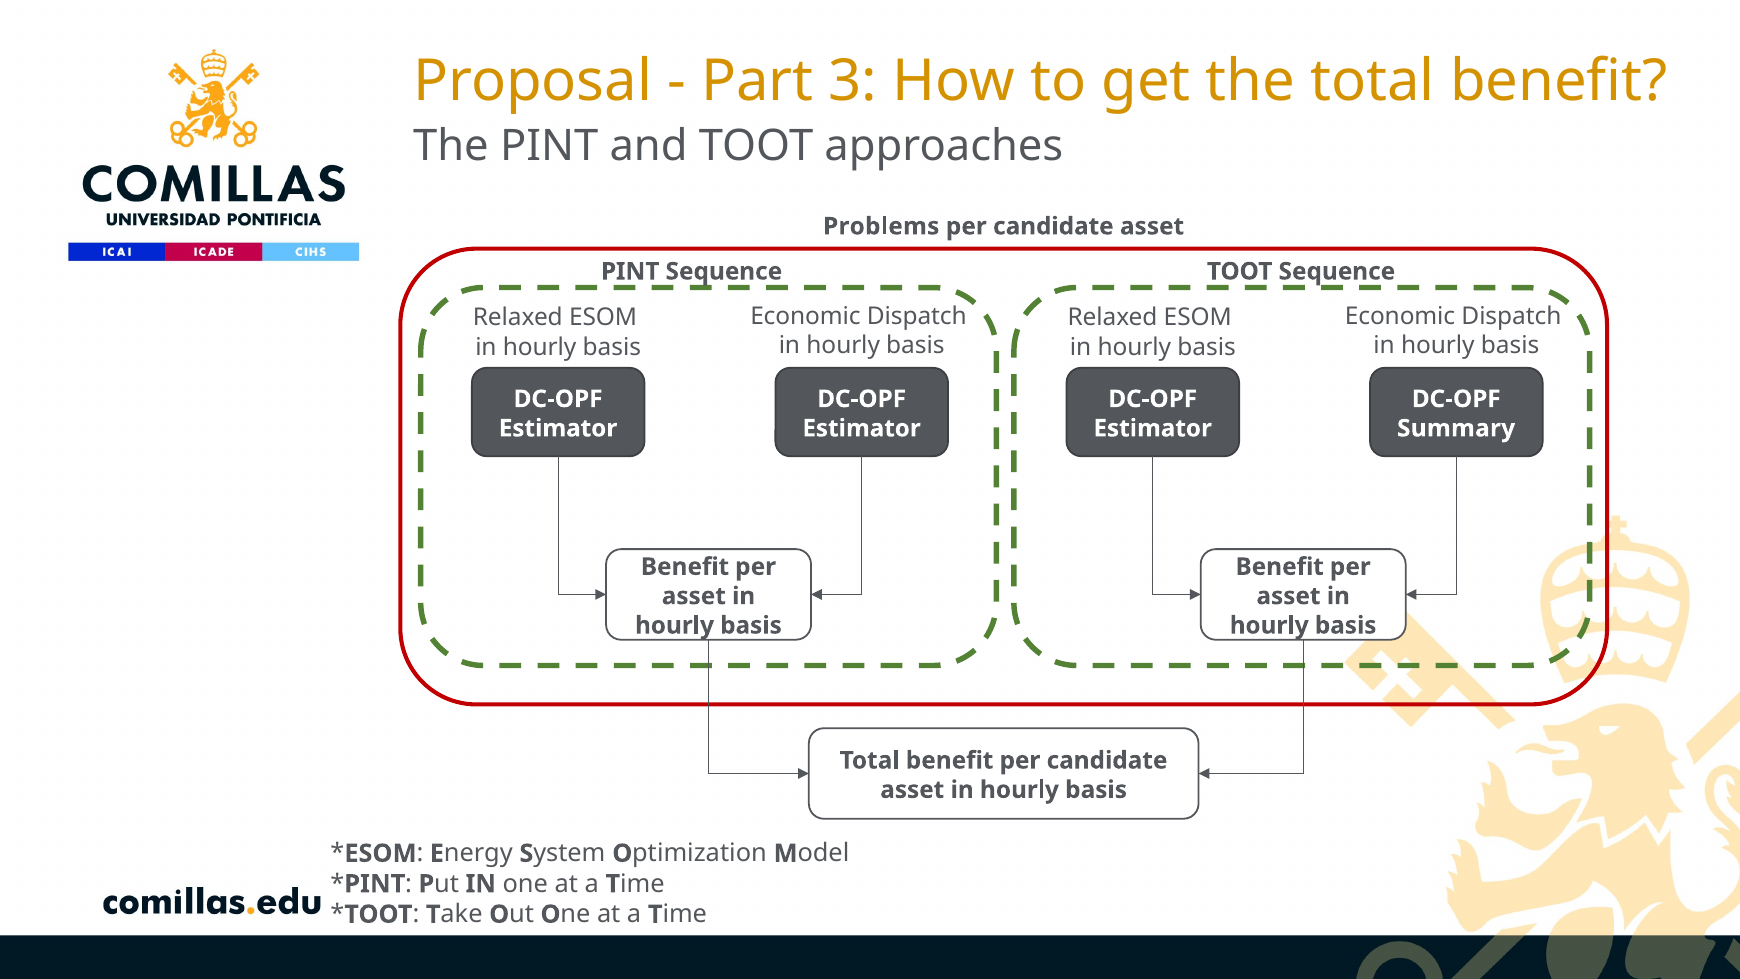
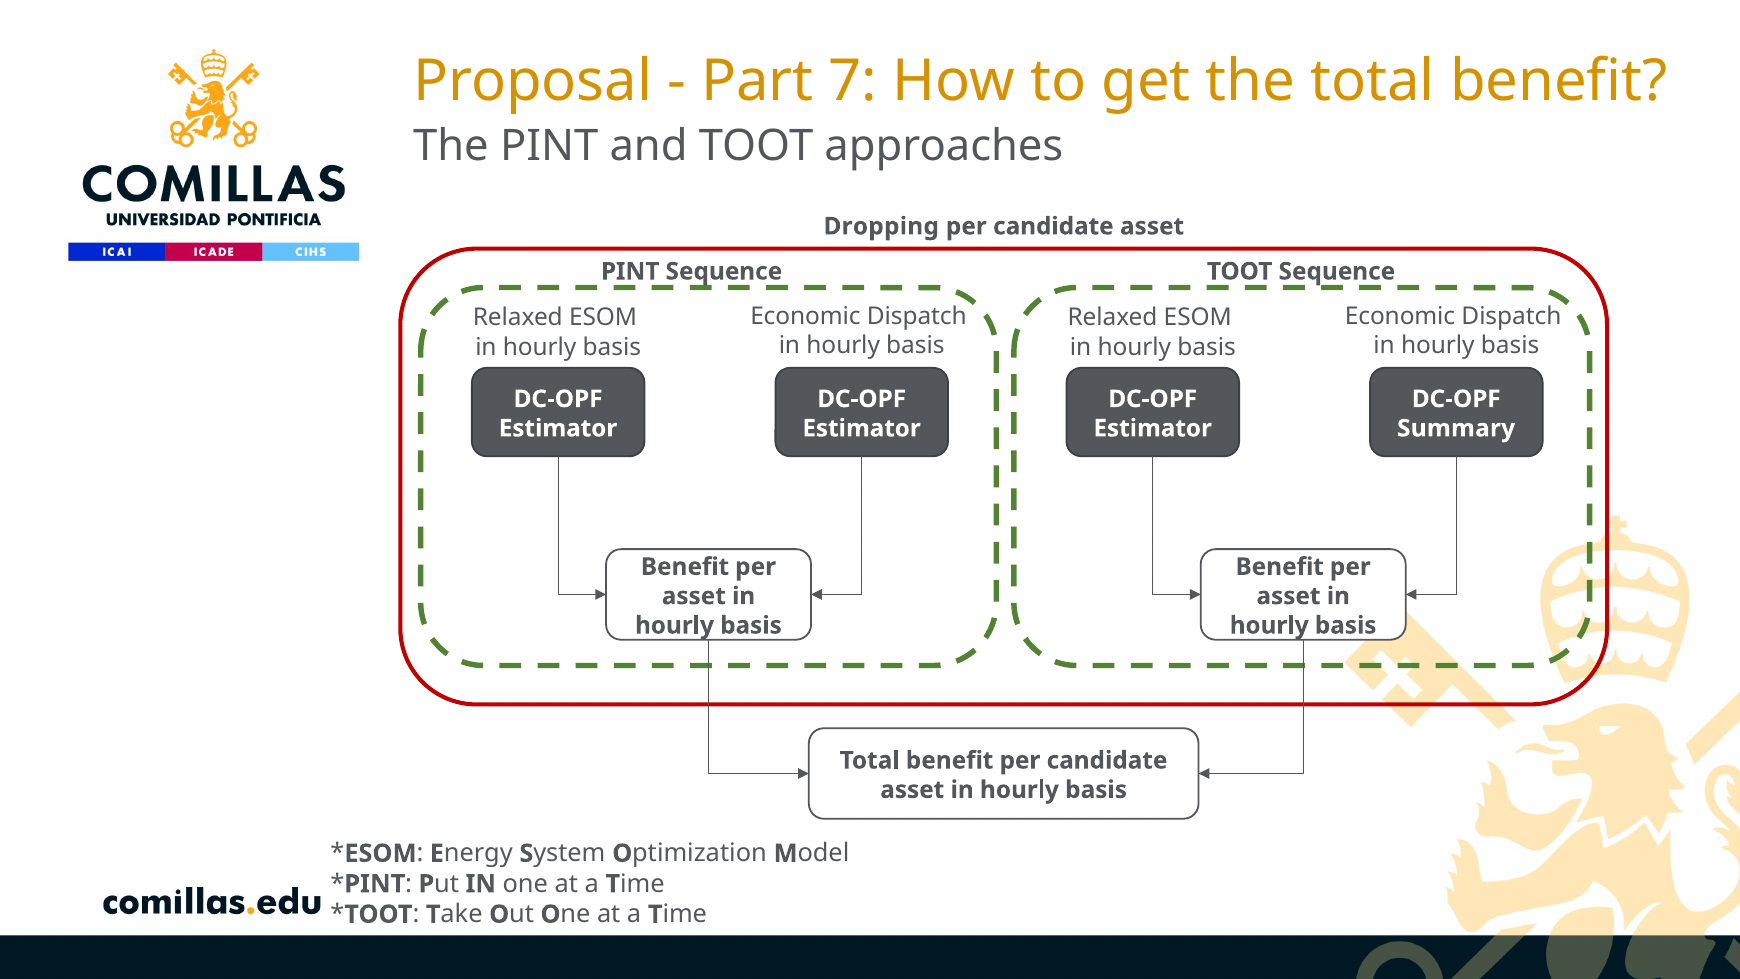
3: 3 -> 7
Problems: Problems -> Dropping
